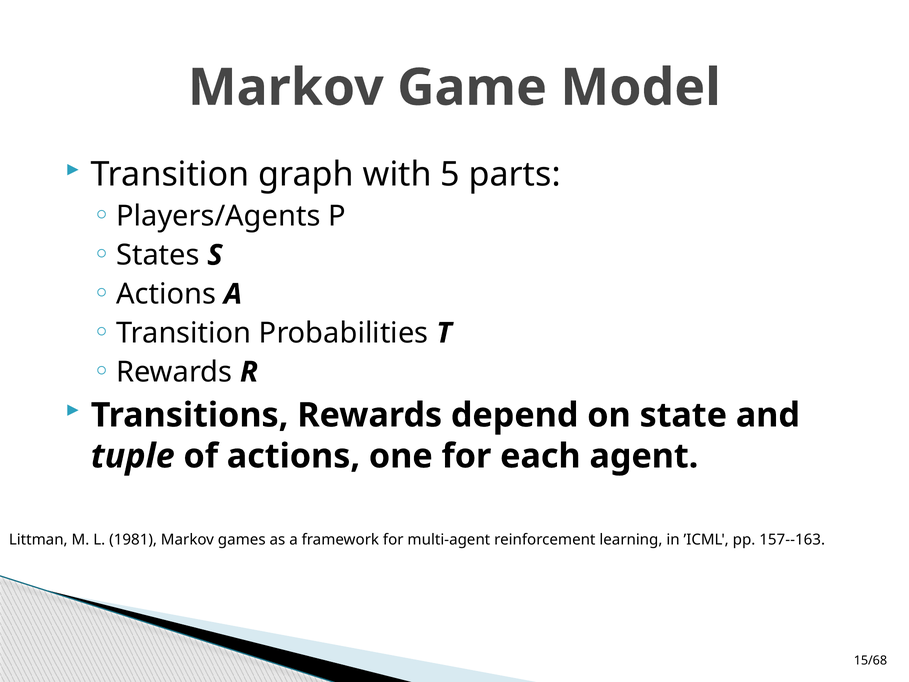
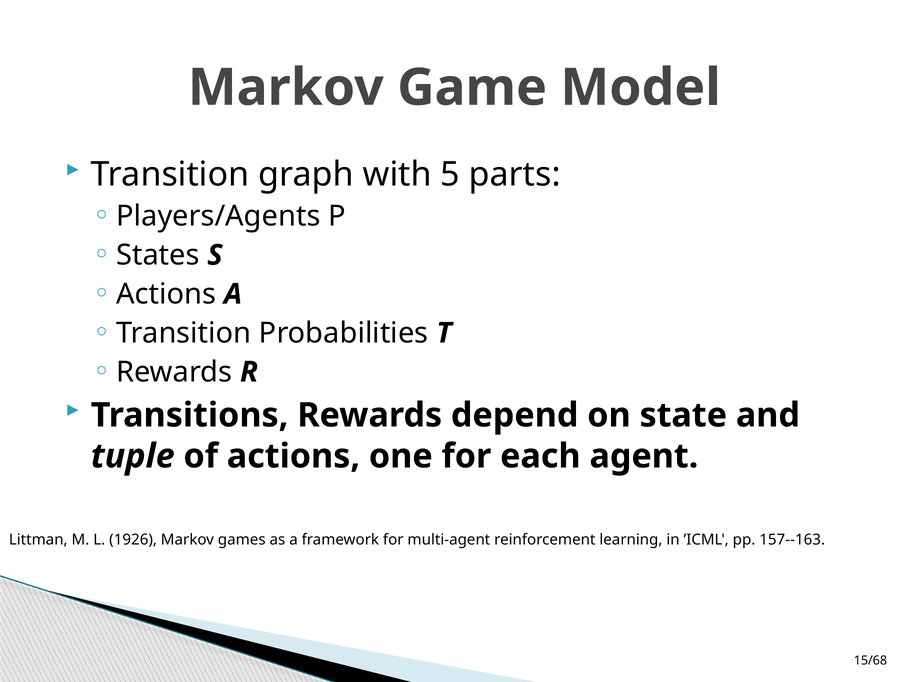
1981: 1981 -> 1926
